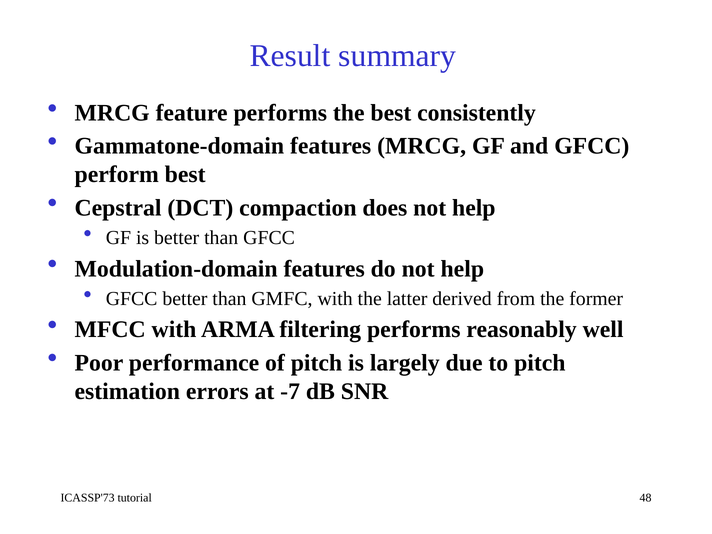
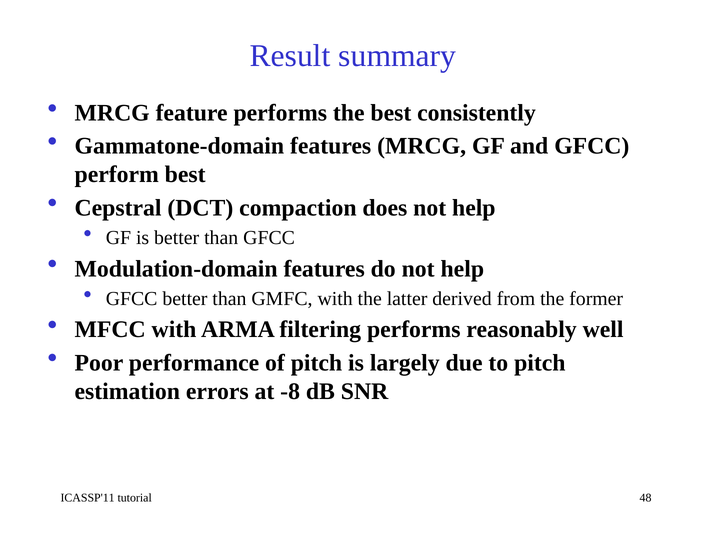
-7: -7 -> -8
ICASSP'73: ICASSP'73 -> ICASSP'11
